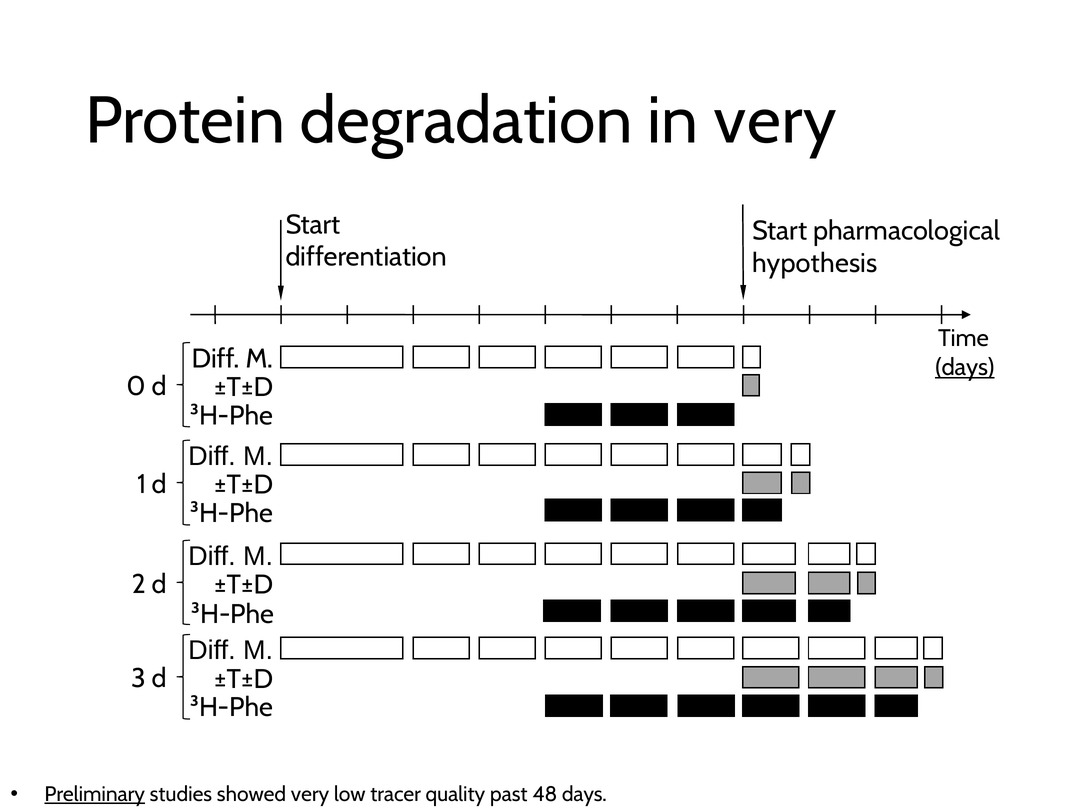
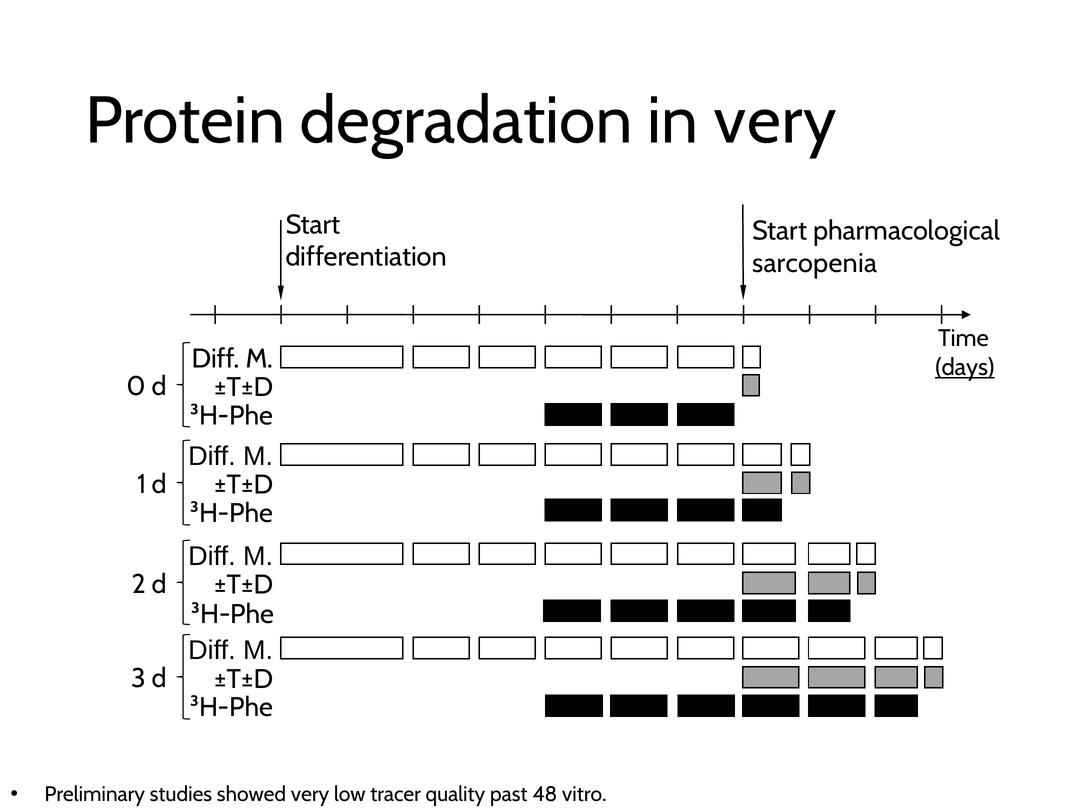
hypothesis: hypothesis -> sarcopenia
Preliminary underline: present -> none
48 days: days -> vitro
